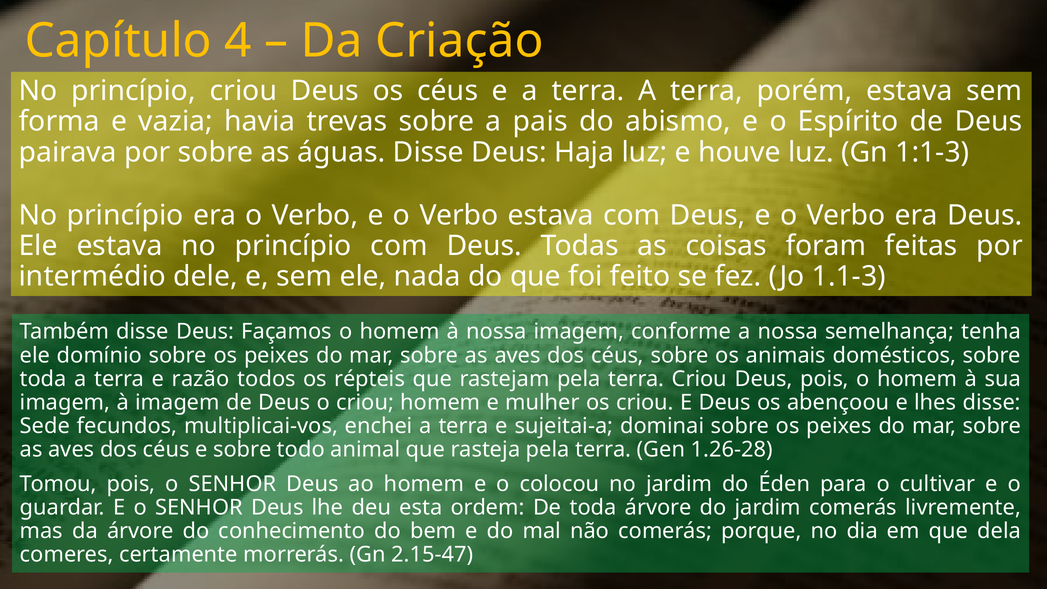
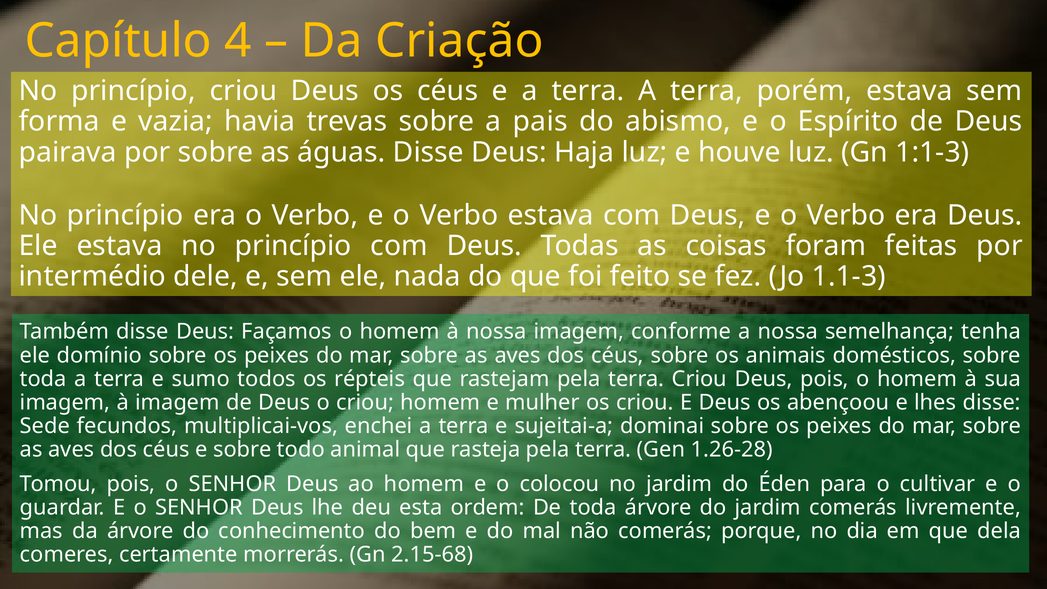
razão: razão -> sumo
2.15-47: 2.15-47 -> 2.15-68
